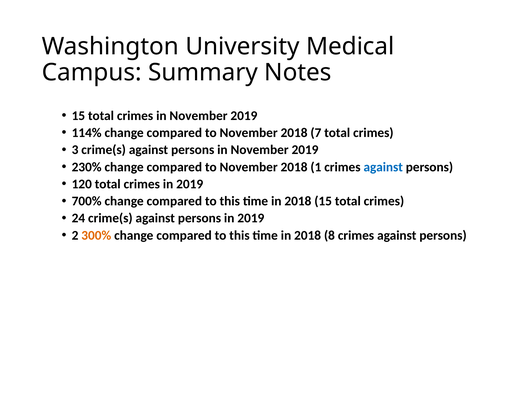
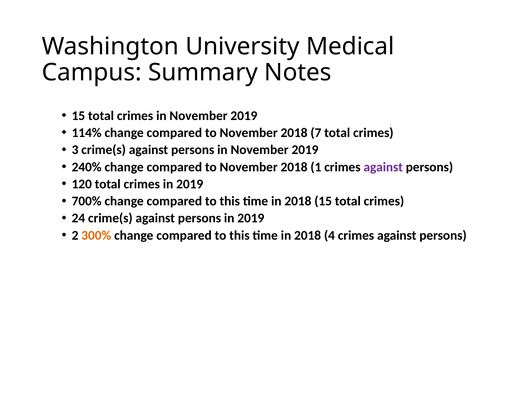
230%: 230% -> 240%
against at (383, 167) colour: blue -> purple
8: 8 -> 4
